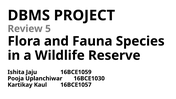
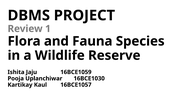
5: 5 -> 1
